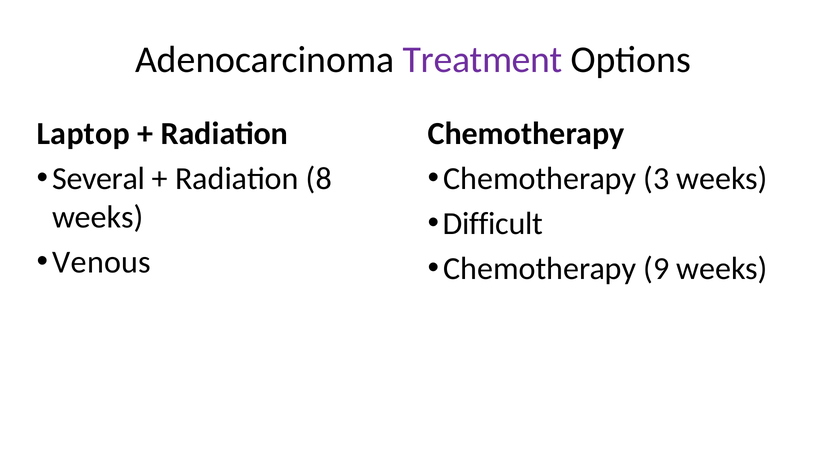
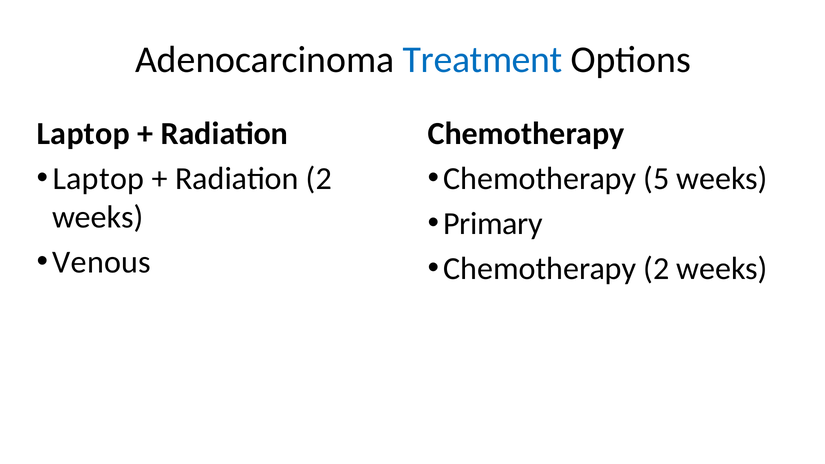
Treatment colour: purple -> blue
Several at (99, 179): Several -> Laptop
Radiation 8: 8 -> 2
3: 3 -> 5
Difficult: Difficult -> Primary
Chemotherapy 9: 9 -> 2
